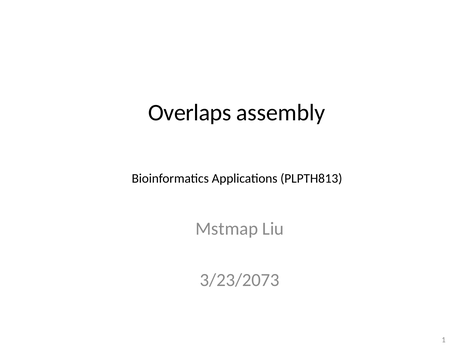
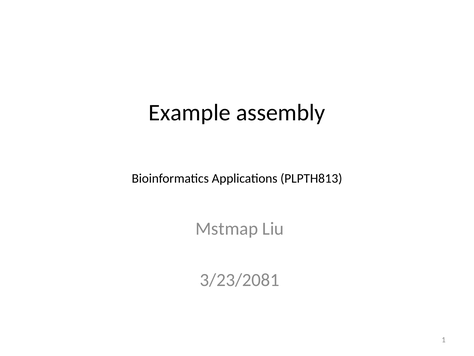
Overlaps: Overlaps -> Example
3/23/2073: 3/23/2073 -> 3/23/2081
